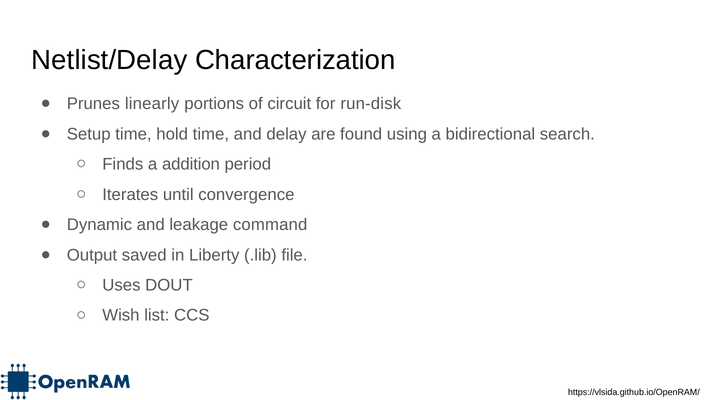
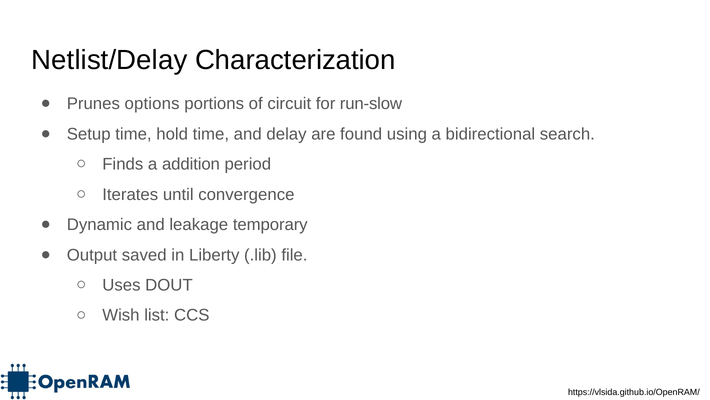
linearly: linearly -> options
run-disk: run-disk -> run-slow
command: command -> temporary
